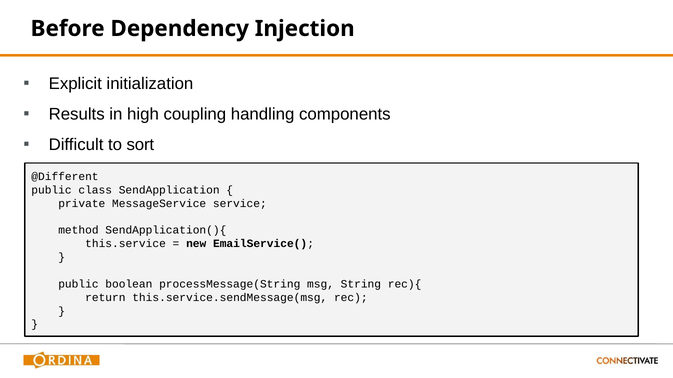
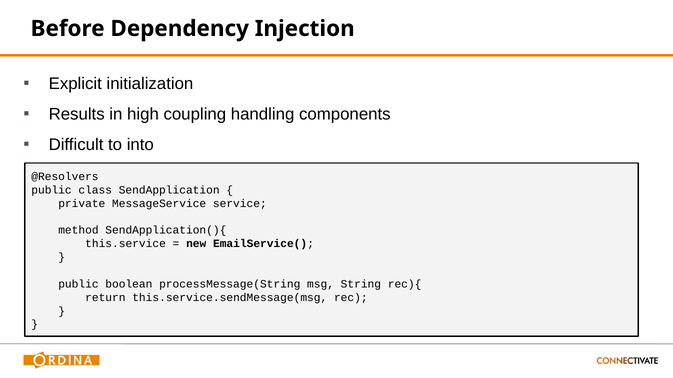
sort: sort -> into
@Different: @Different -> @Resolvers
